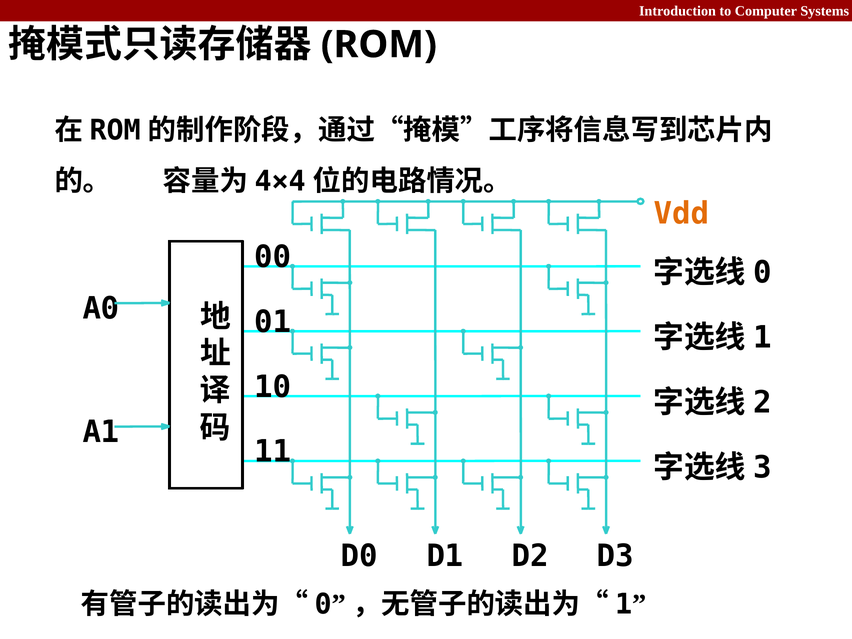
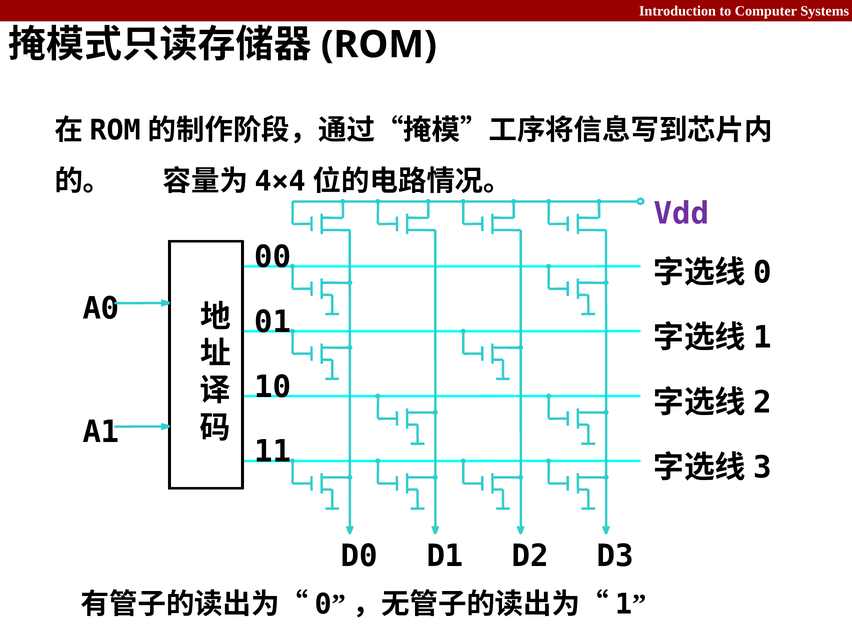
Vdd colour: orange -> purple
